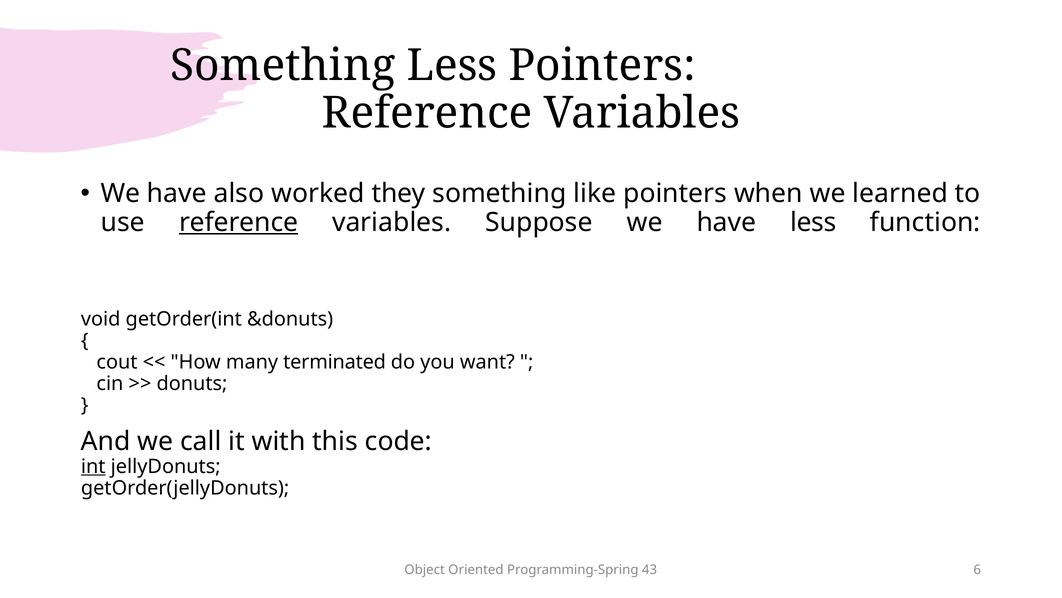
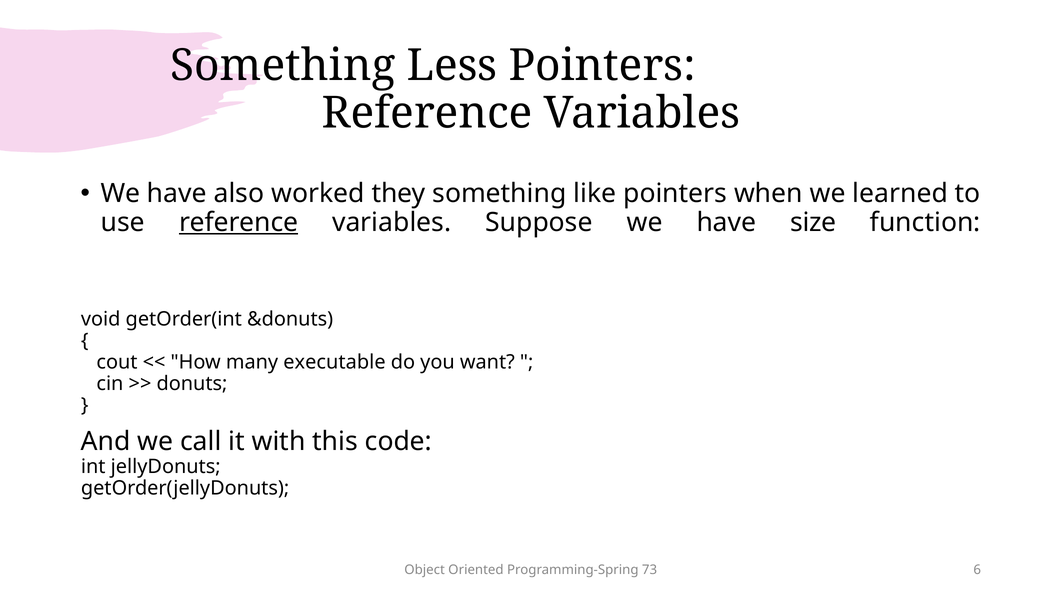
have less: less -> size
terminated: terminated -> executable
int underline: present -> none
43: 43 -> 73
